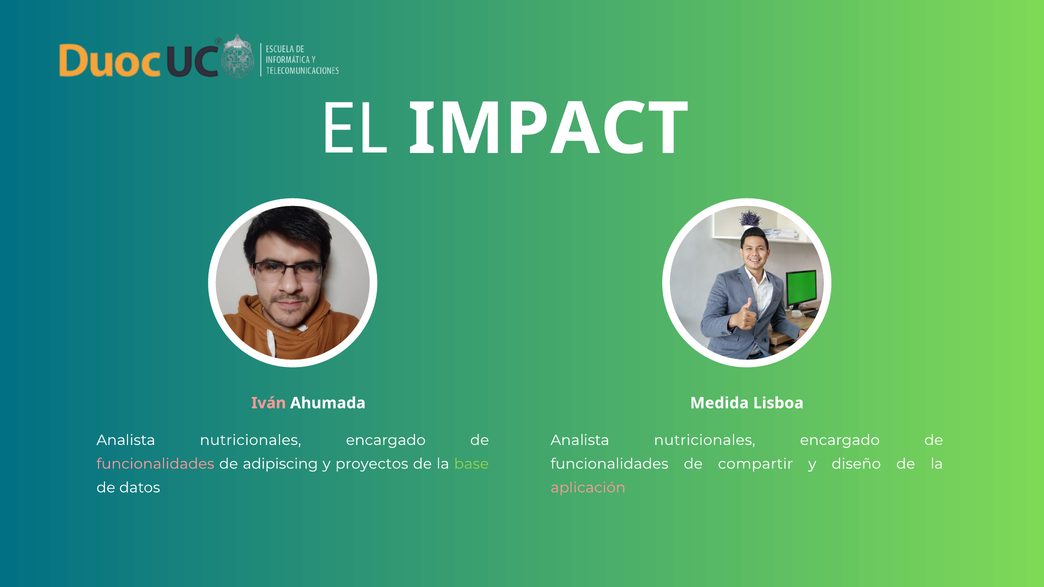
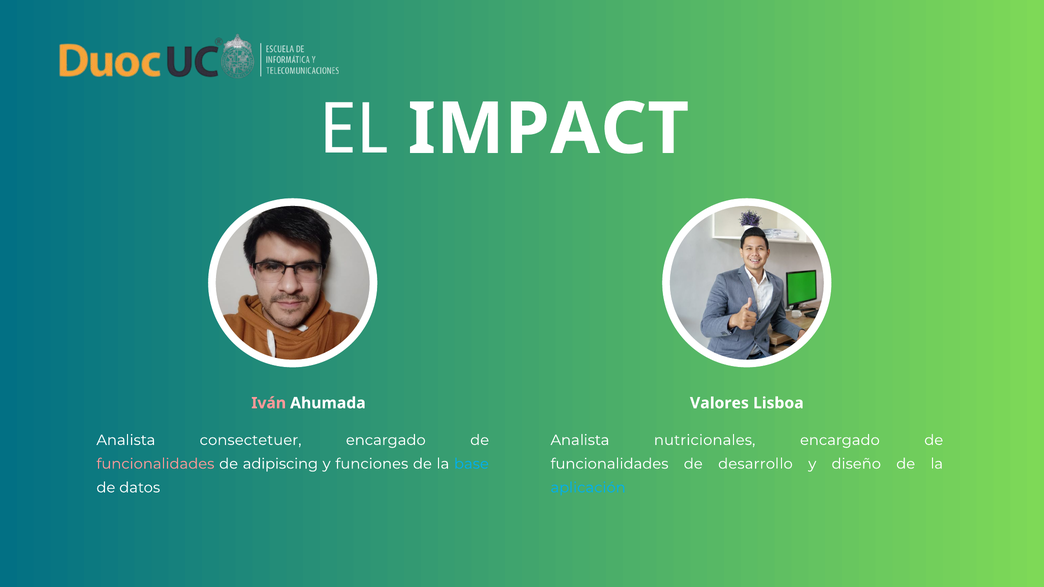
Medida: Medida -> Valores
nutricionales at (250, 440): nutricionales -> consectetuer
proyectos: proyectos -> funciones
base colour: light green -> light blue
compartir: compartir -> desarrollo
aplicación colour: pink -> light blue
